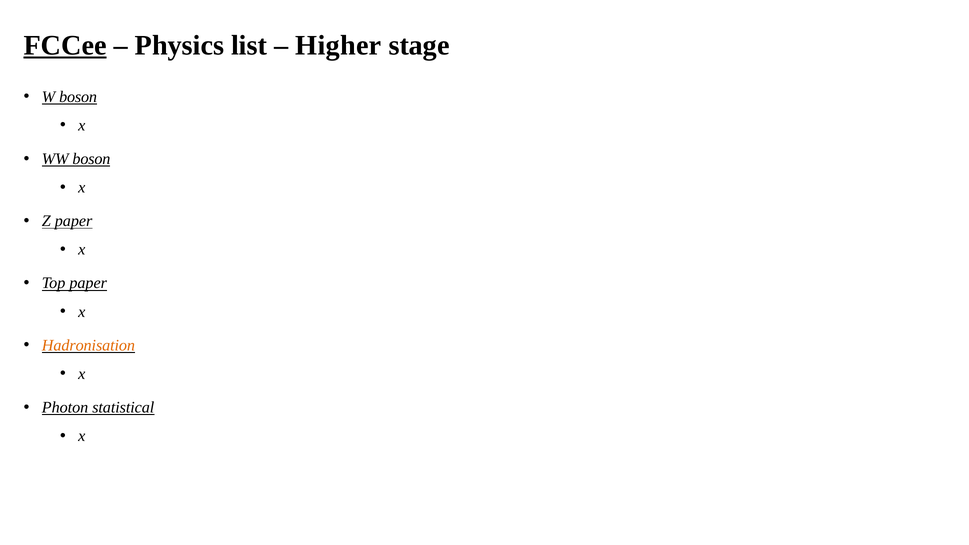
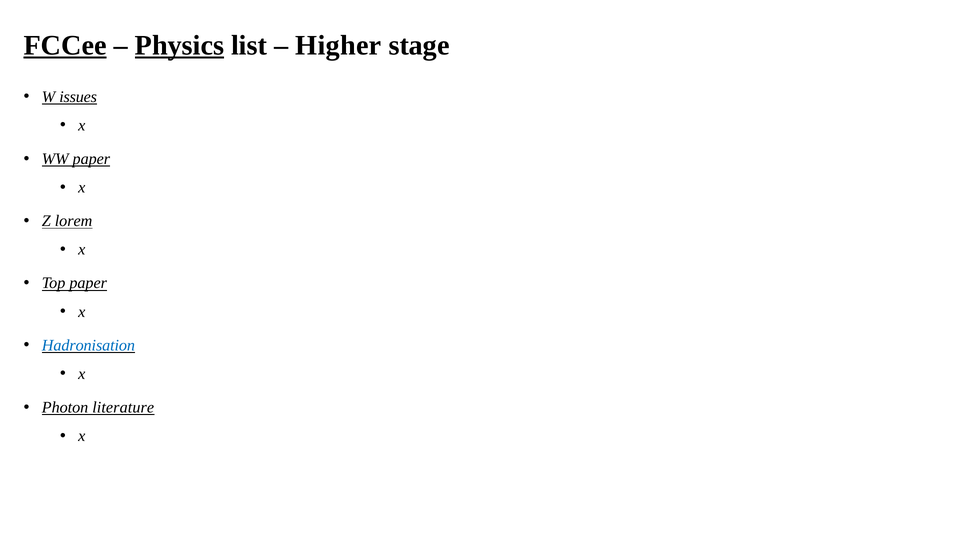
Physics underline: none -> present
W boson: boson -> issues
WW boson: boson -> paper
Z paper: paper -> lorem
Hadronisation colour: orange -> blue
statistical: statistical -> literature
